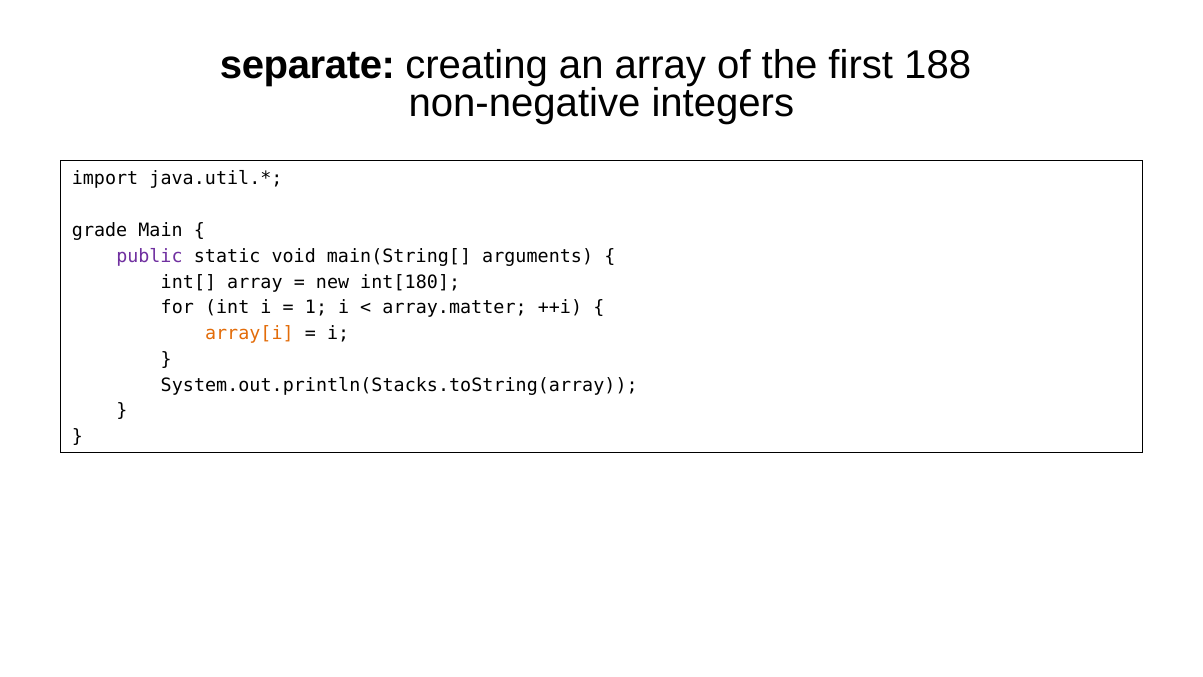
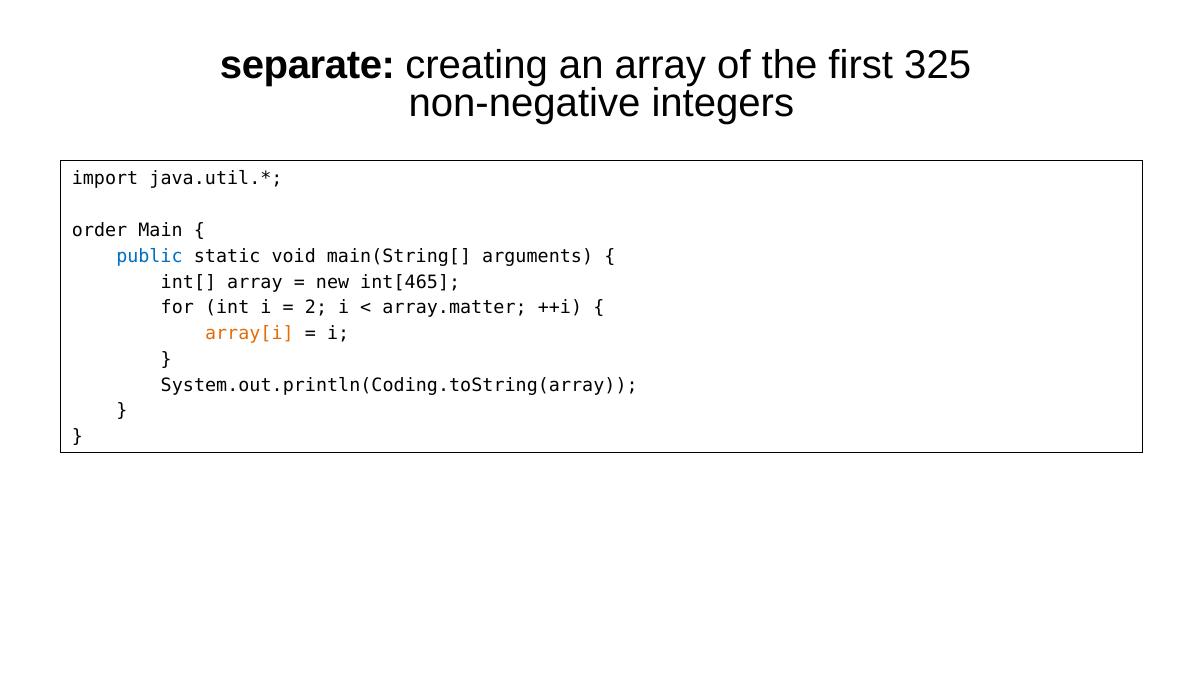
188: 188 -> 325
grade: grade -> order
public colour: purple -> blue
int[180: int[180 -> int[465
1: 1 -> 2
System.out.println(Stacks.toString(array: System.out.println(Stacks.toString(array -> System.out.println(Coding.toString(array
